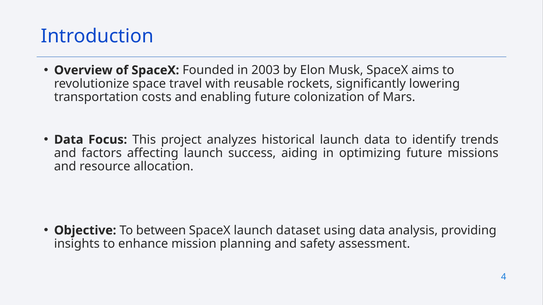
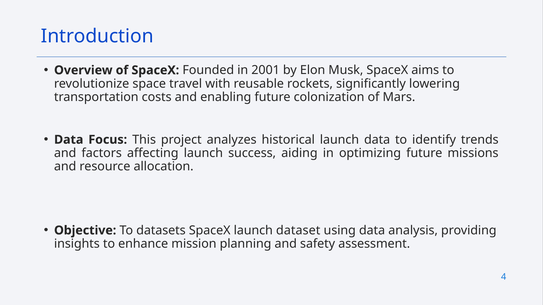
2003: 2003 -> 2001
between: between -> datasets
